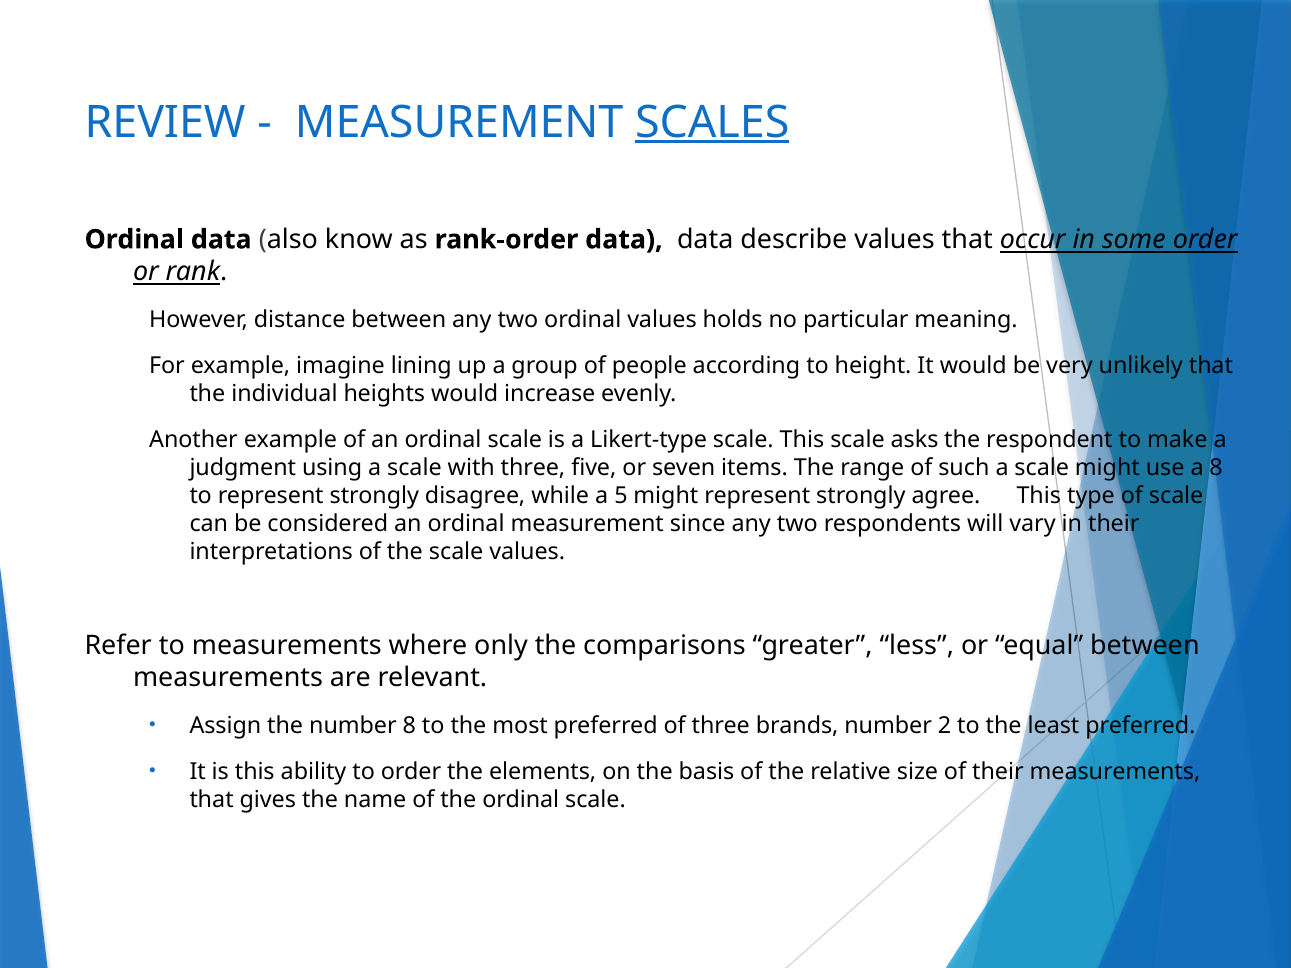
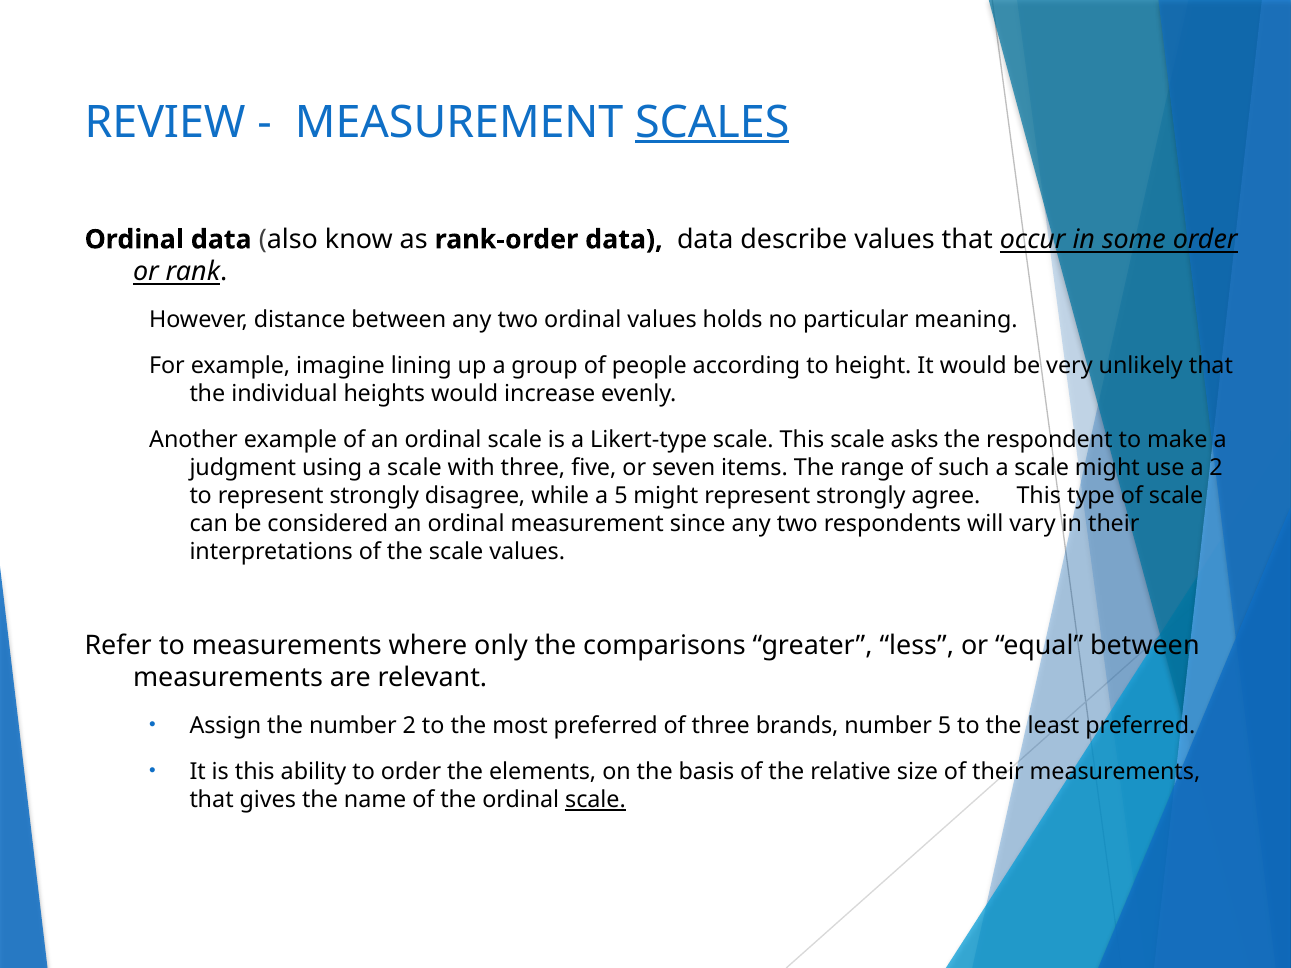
a 8: 8 -> 2
number 8: 8 -> 2
number 2: 2 -> 5
scale at (595, 800) underline: none -> present
